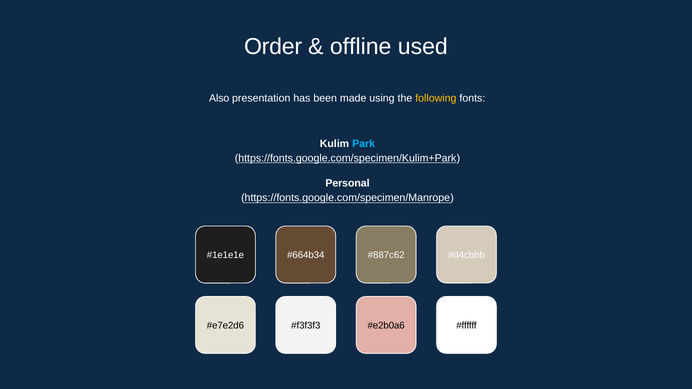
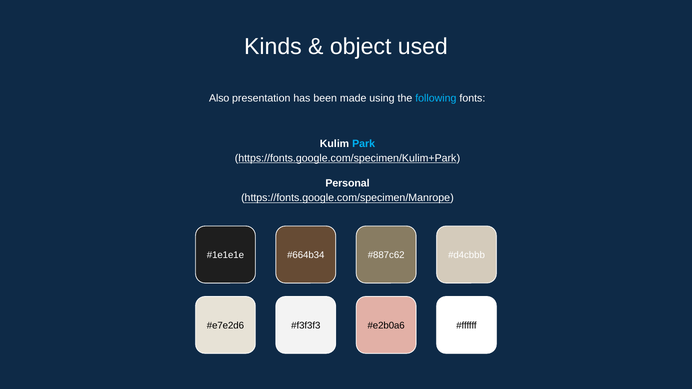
Order: Order -> Kinds
offline: offline -> object
following colour: yellow -> light blue
